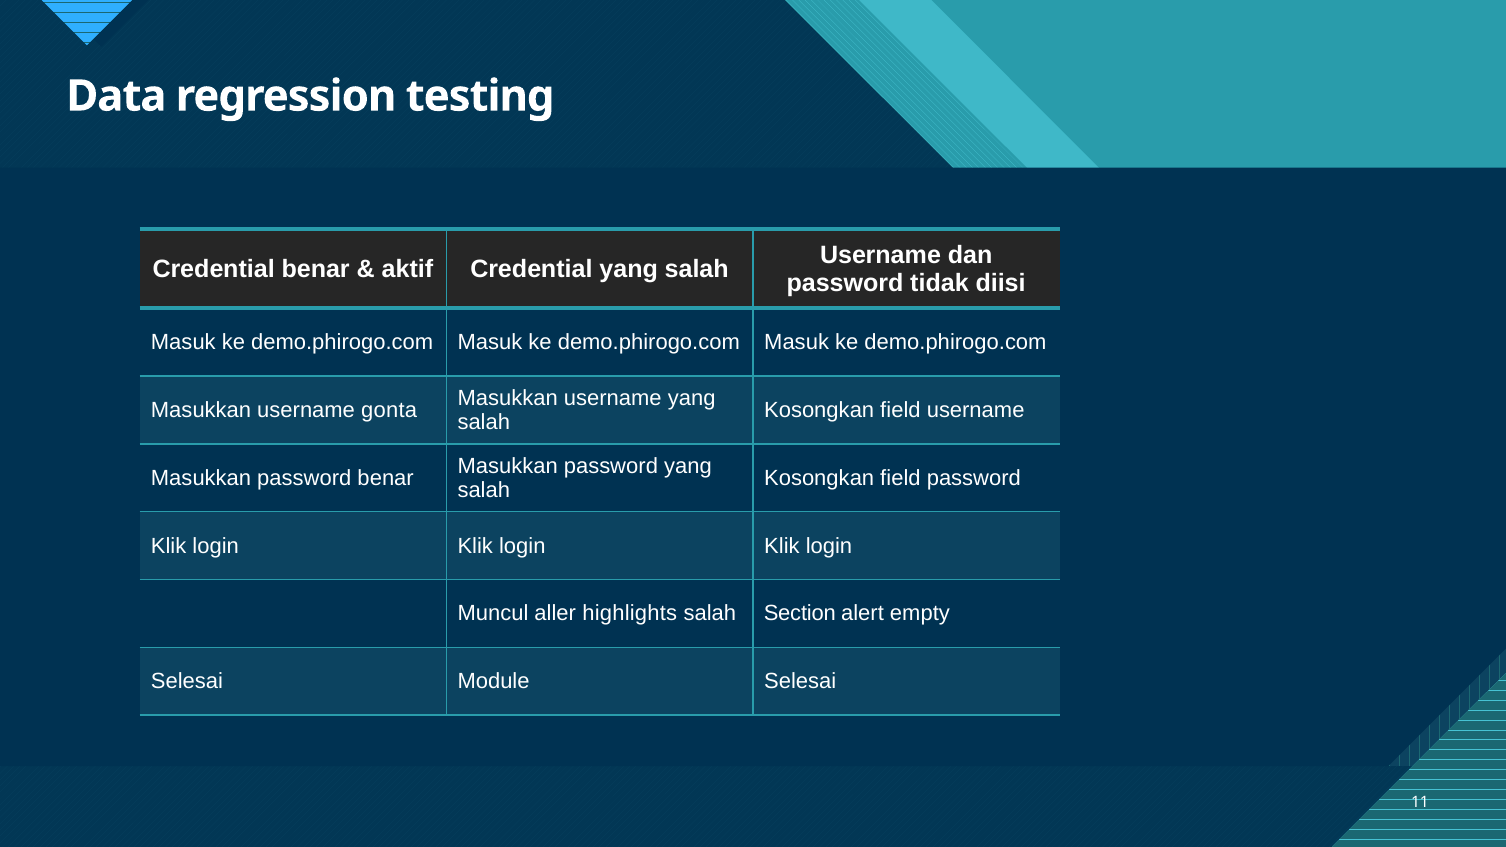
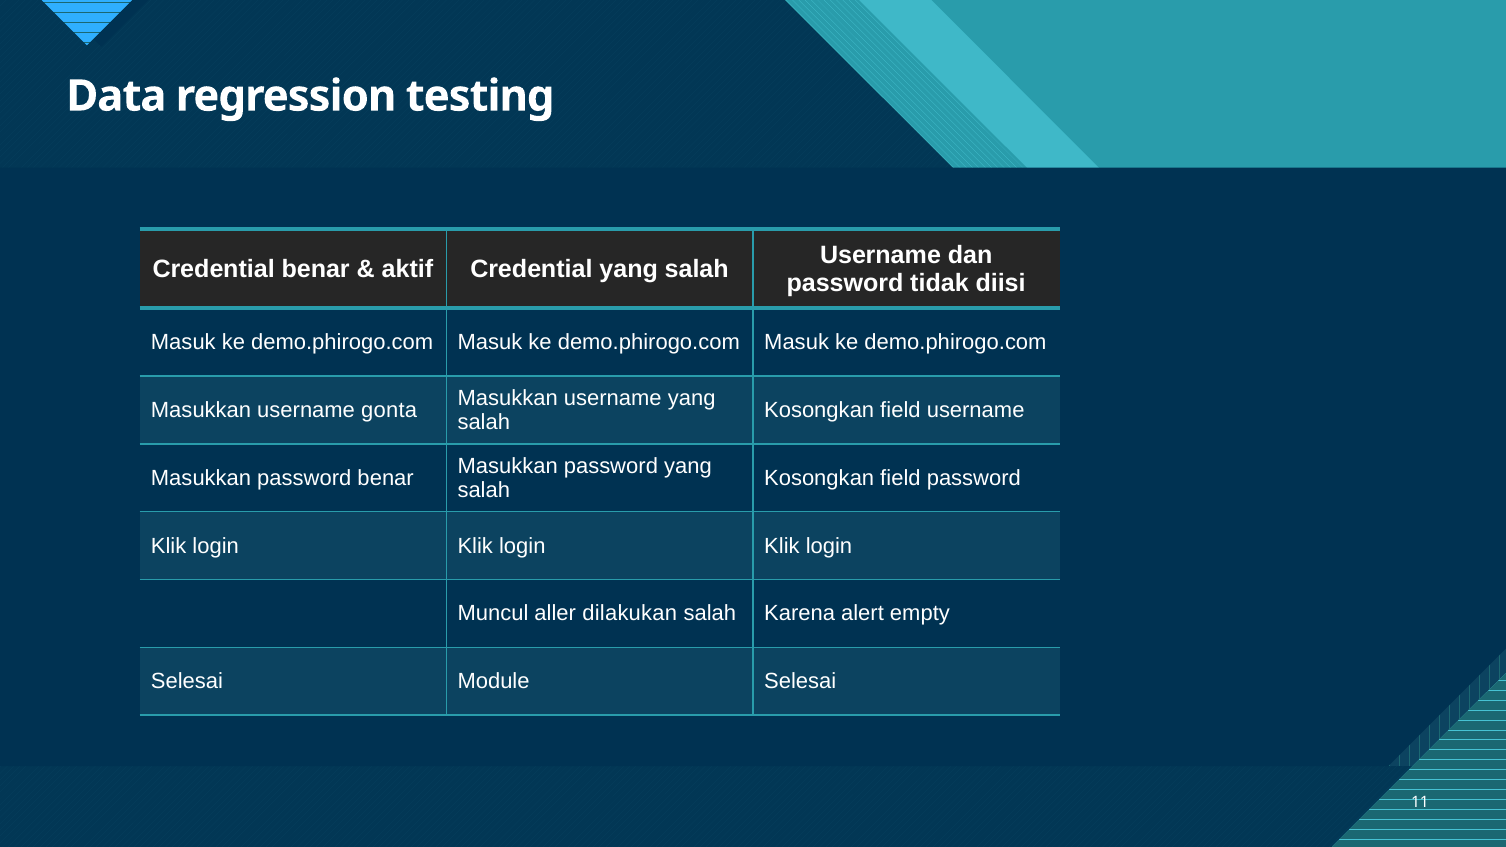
highlights: highlights -> dilakukan
Section: Section -> Karena
